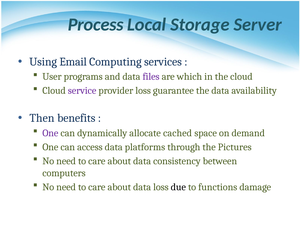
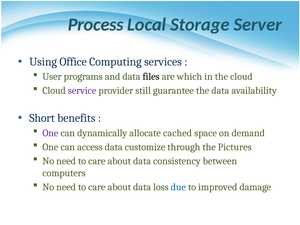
Email: Email -> Office
files colour: purple -> black
provider loss: loss -> still
Then: Then -> Short
platforms: platforms -> customize
due colour: black -> blue
functions: functions -> improved
